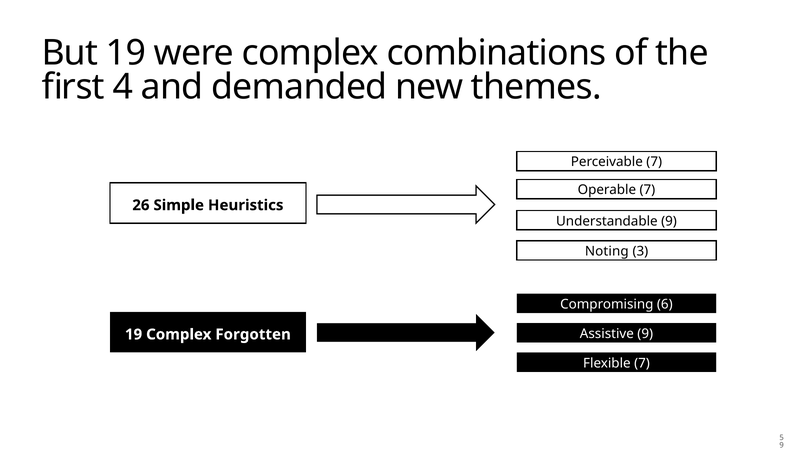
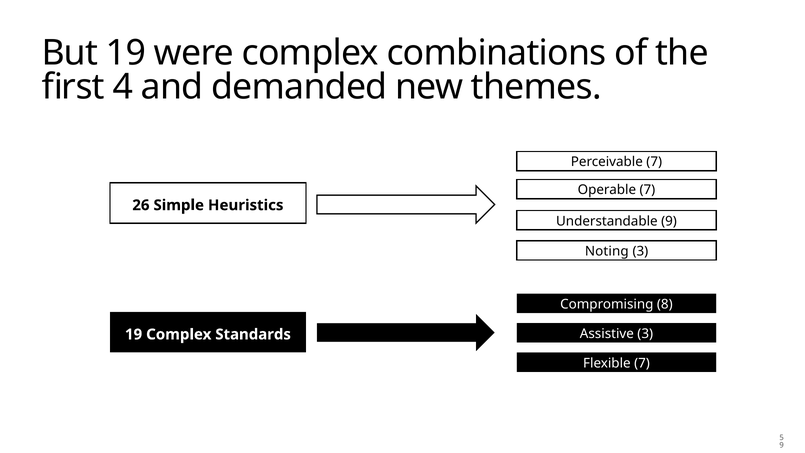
6: 6 -> 8
Assistive 9: 9 -> 3
Forgotten: Forgotten -> Standards
